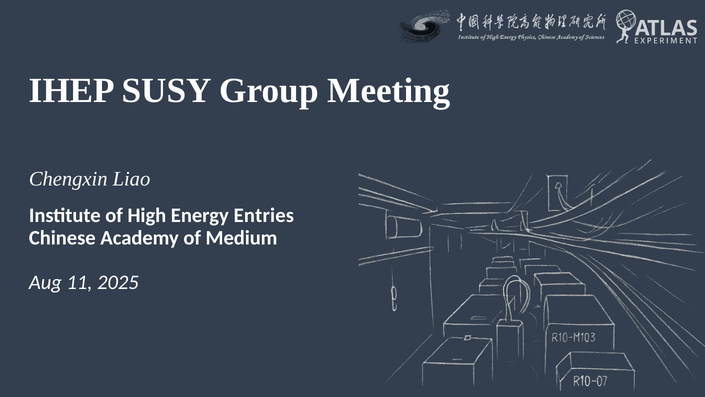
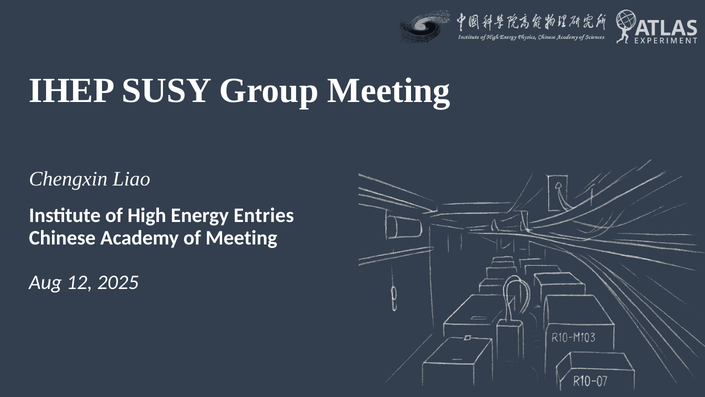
of Medium: Medium -> Meeting
11: 11 -> 12
